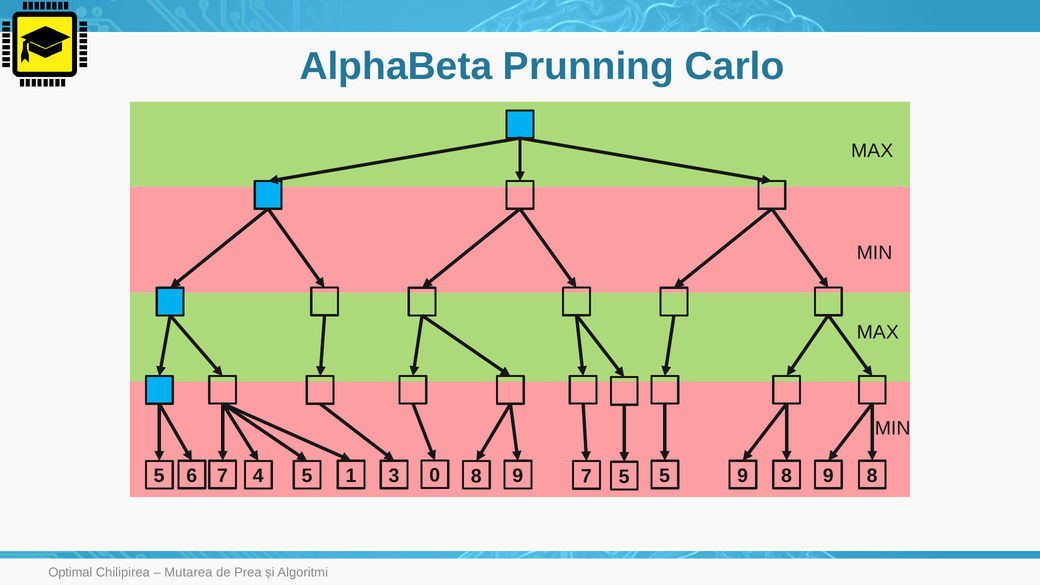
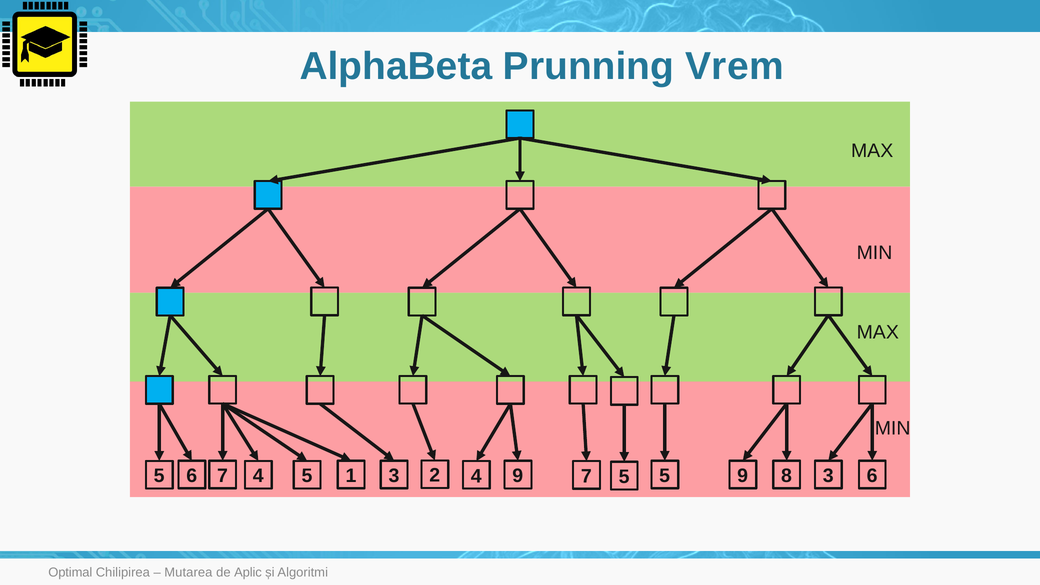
Carlo: Carlo -> Vrem
0: 0 -> 2
5 5 8: 8 -> 4
9 9: 9 -> 3
9 8: 8 -> 6
Prea: Prea -> Aplic
